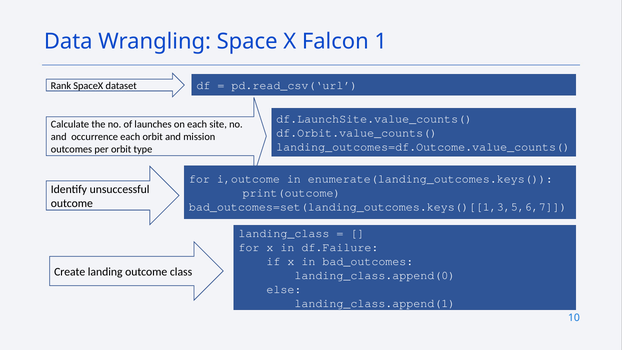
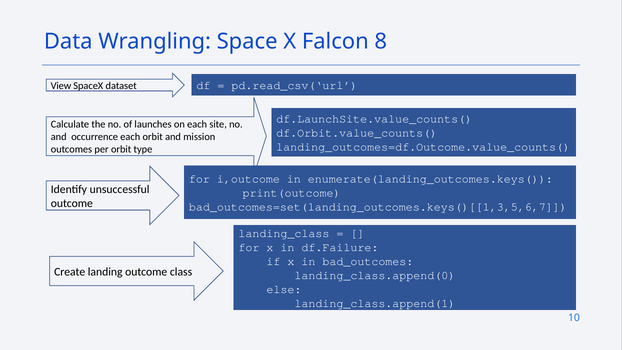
1: 1 -> 8
Rank: Rank -> View
